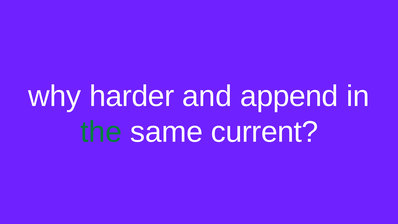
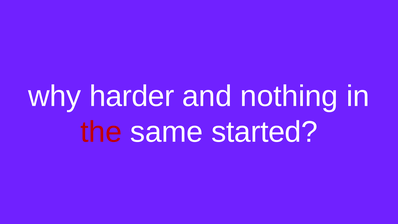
append: append -> nothing
the colour: green -> red
current: current -> started
